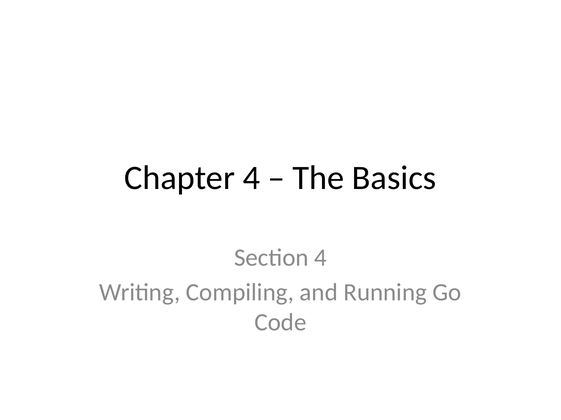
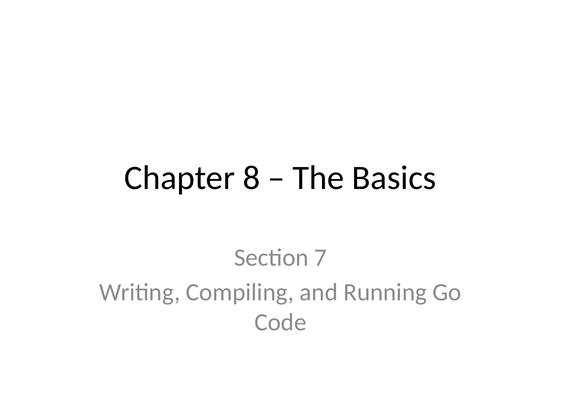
Chapter 4: 4 -> 8
Section 4: 4 -> 7
